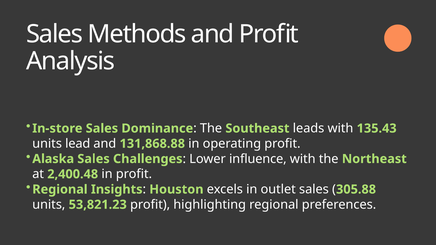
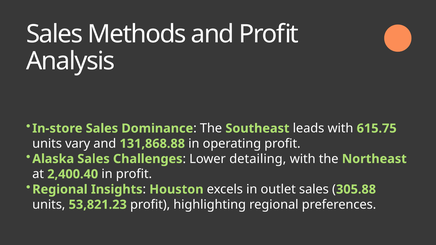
135.43: 135.43 -> 615.75
lead: lead -> vary
influence: influence -> detailing
2,400.48: 2,400.48 -> 2,400.40
